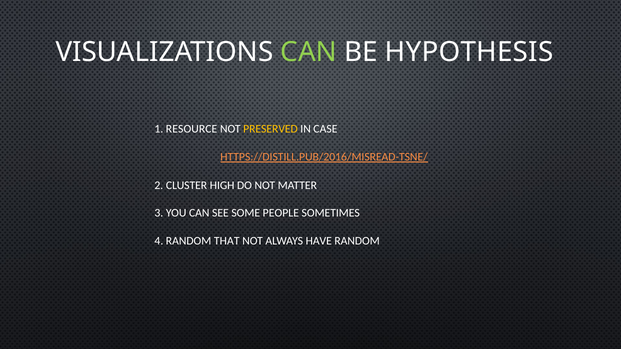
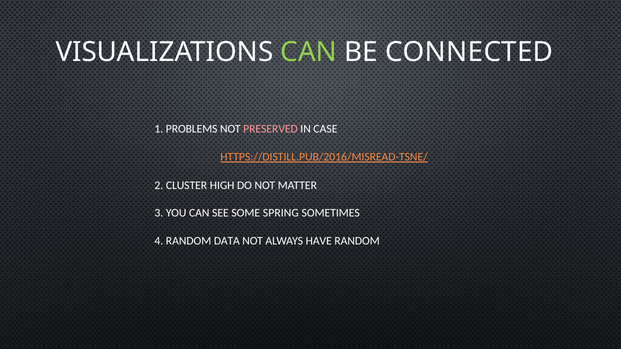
HYPOTHESIS: HYPOTHESIS -> CONNECTED
RESOURCE: RESOURCE -> PROBLEMS
PRESERVED colour: yellow -> pink
PEOPLE: PEOPLE -> SPRING
THAT: THAT -> DATA
